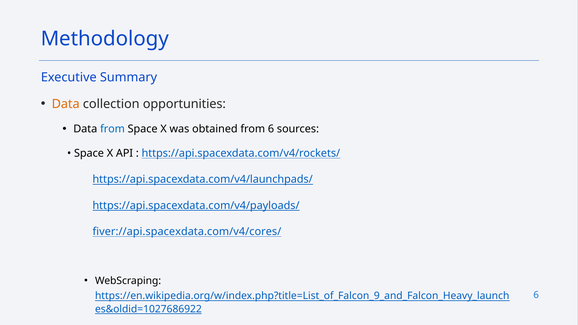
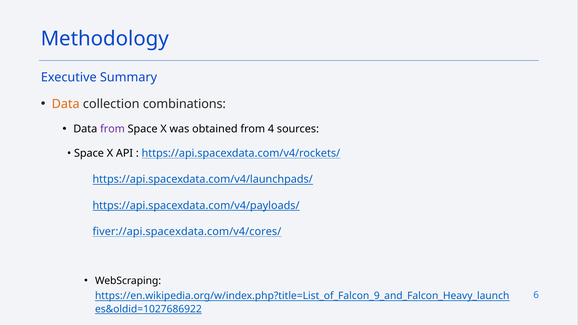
opportunities: opportunities -> combinations
from at (112, 129) colour: blue -> purple
from 6: 6 -> 4
